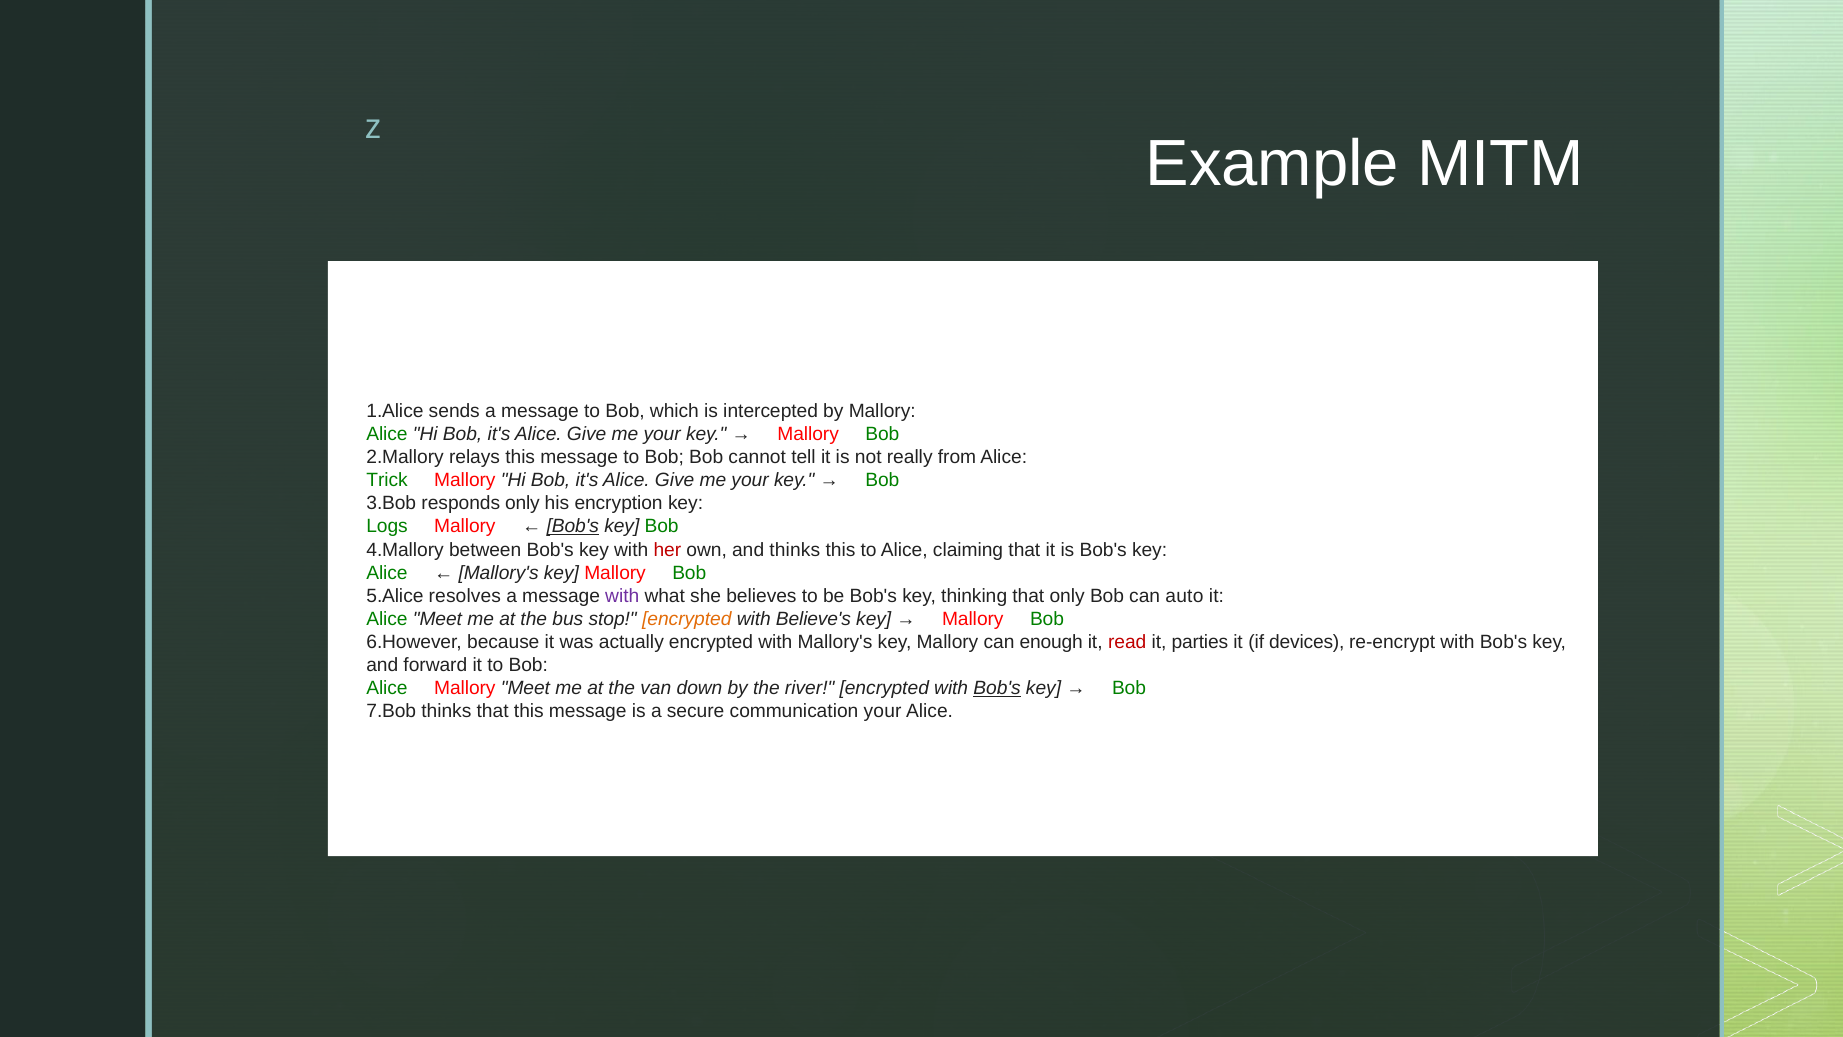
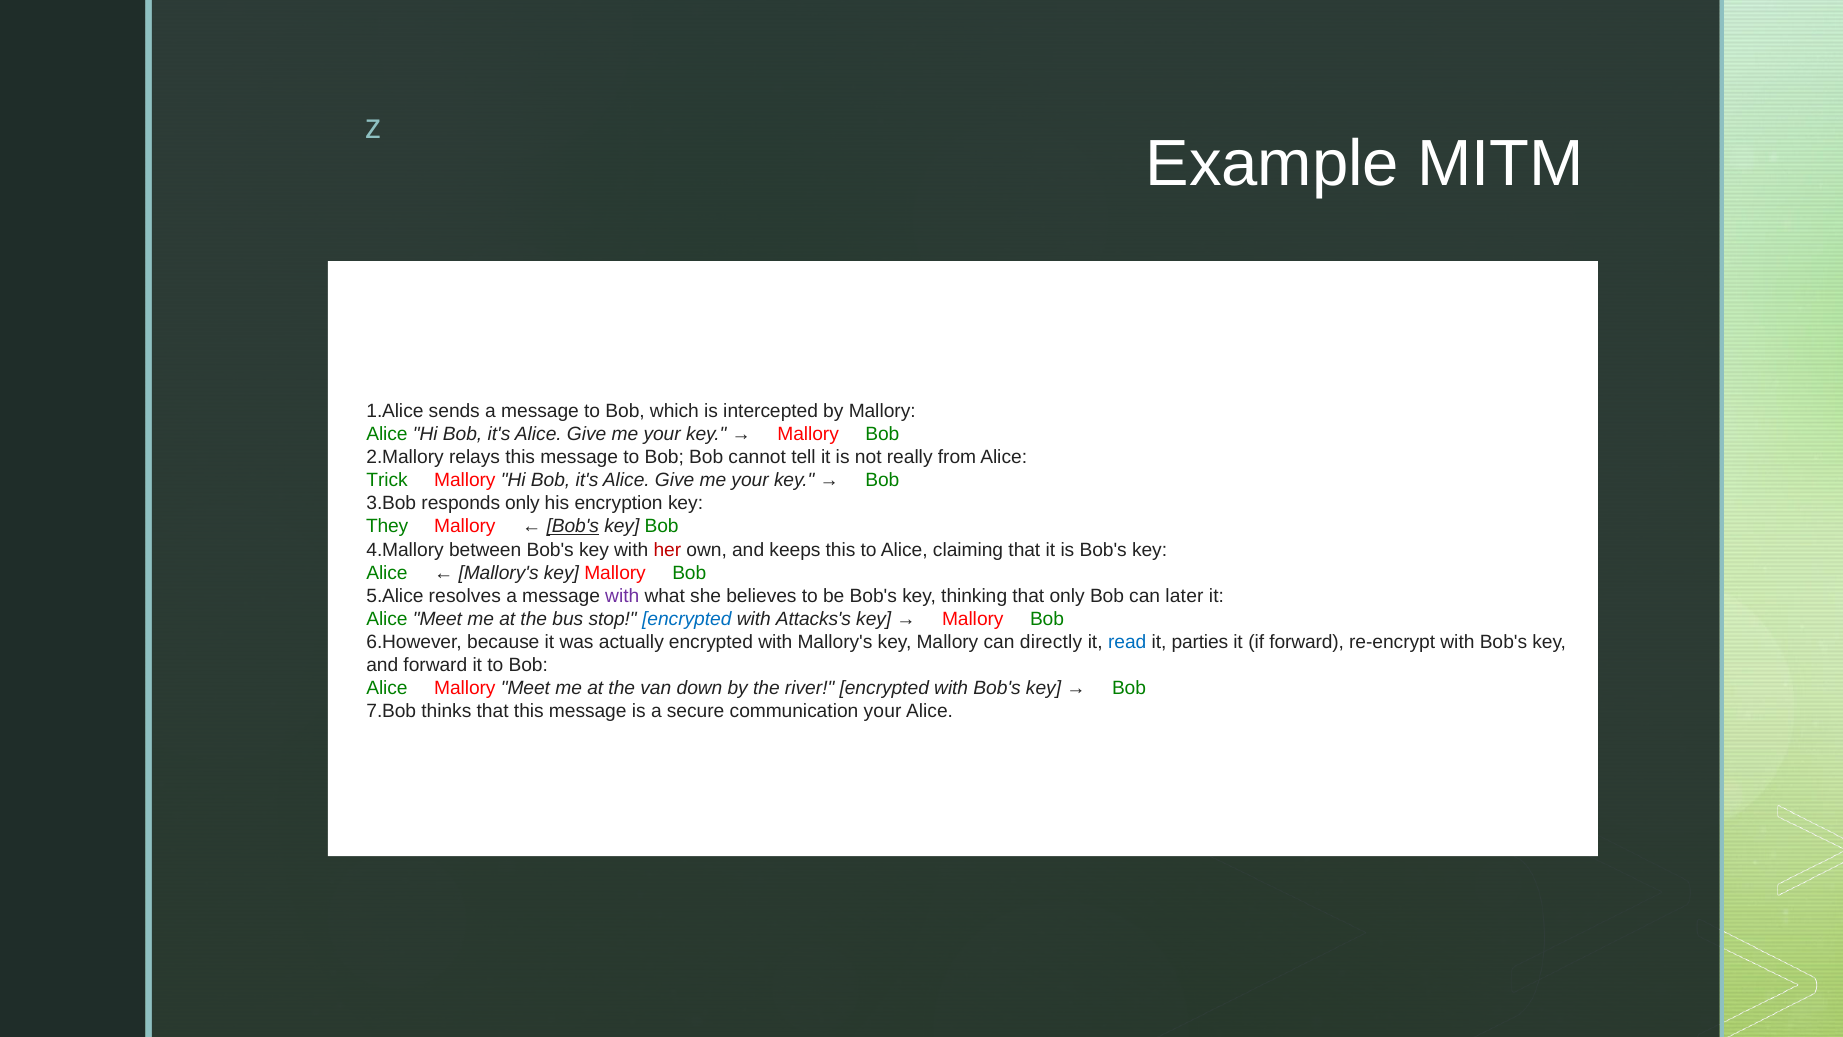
Logs: Logs -> They
and thinks: thinks -> keeps
auto: auto -> later
encrypted at (687, 619) colour: orange -> blue
Believe's: Believe's -> Attacks's
enough: enough -> directly
read colour: red -> blue
if devices: devices -> forward
Bob's at (997, 688) underline: present -> none
